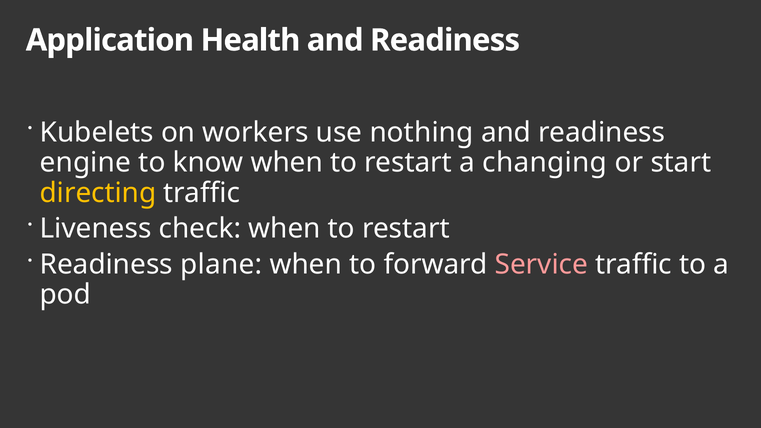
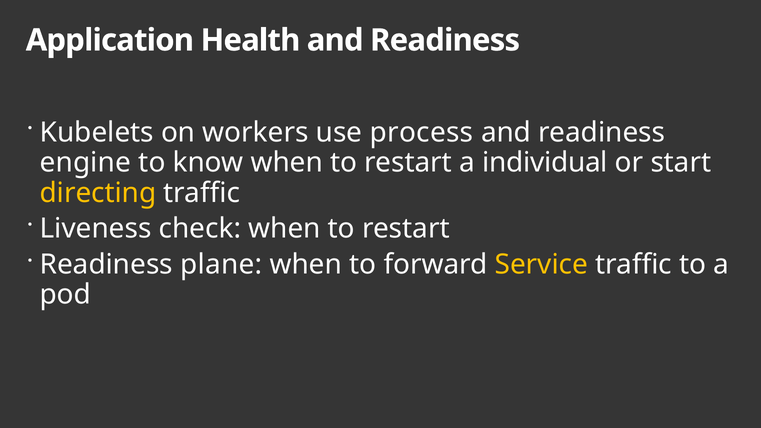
nothing: nothing -> process
changing: changing -> individual
Service colour: pink -> yellow
